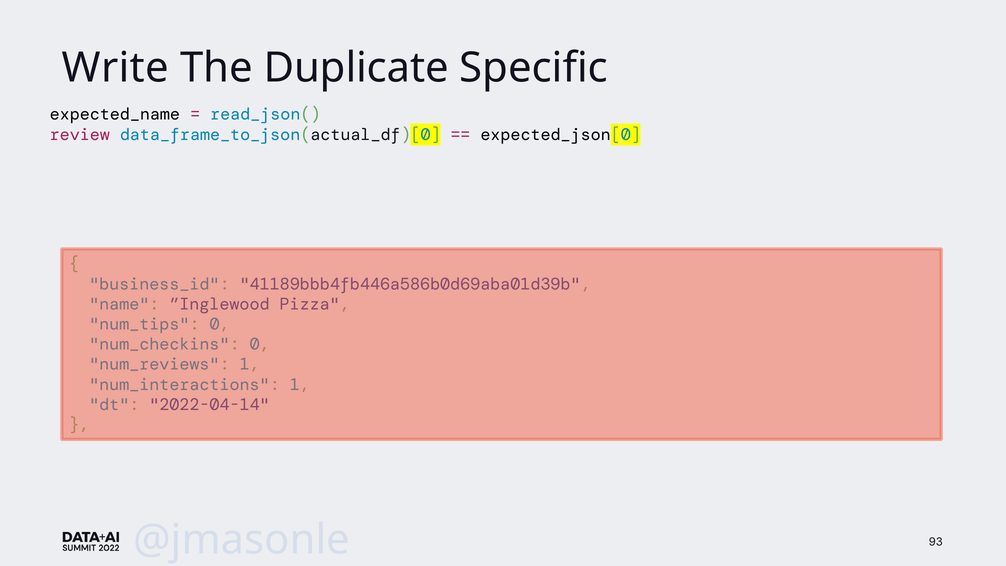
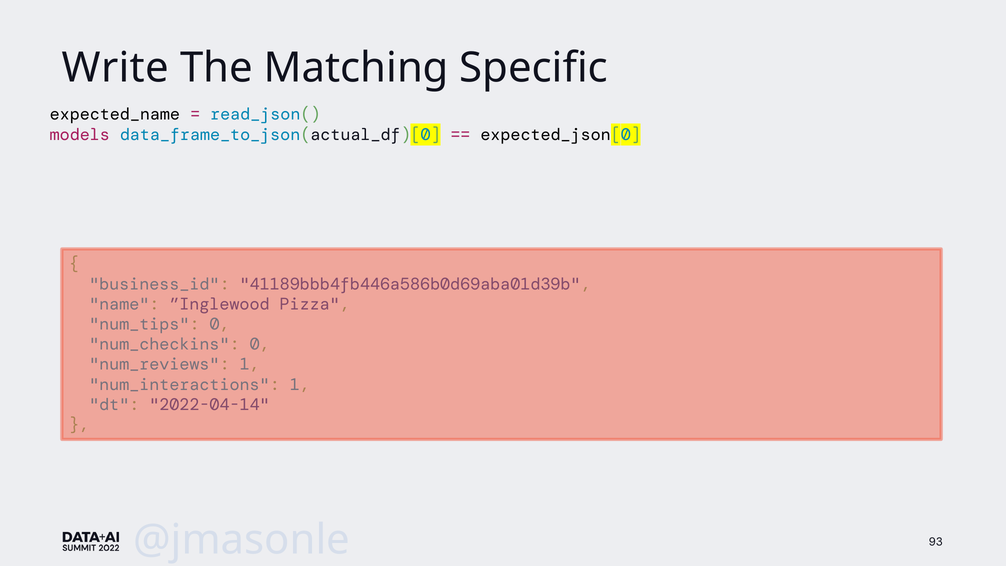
Duplicate: Duplicate -> Matching
review: review -> models
